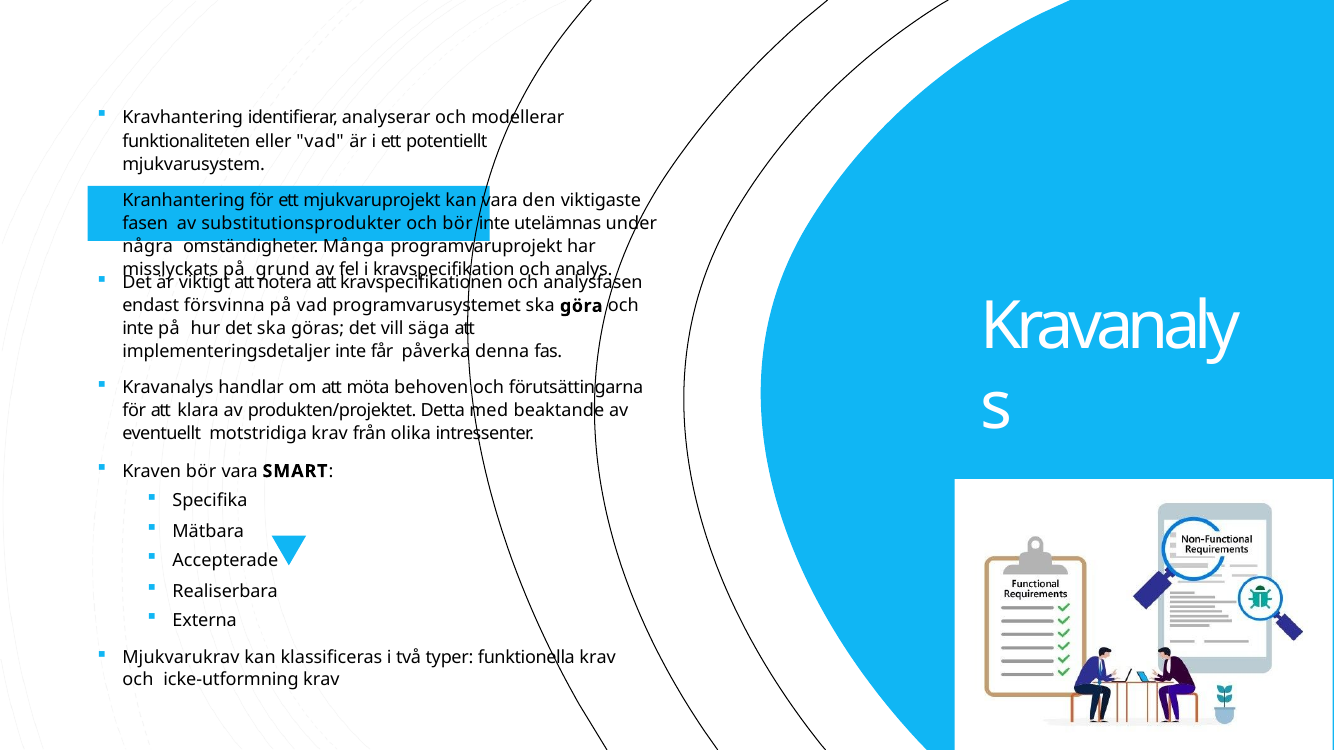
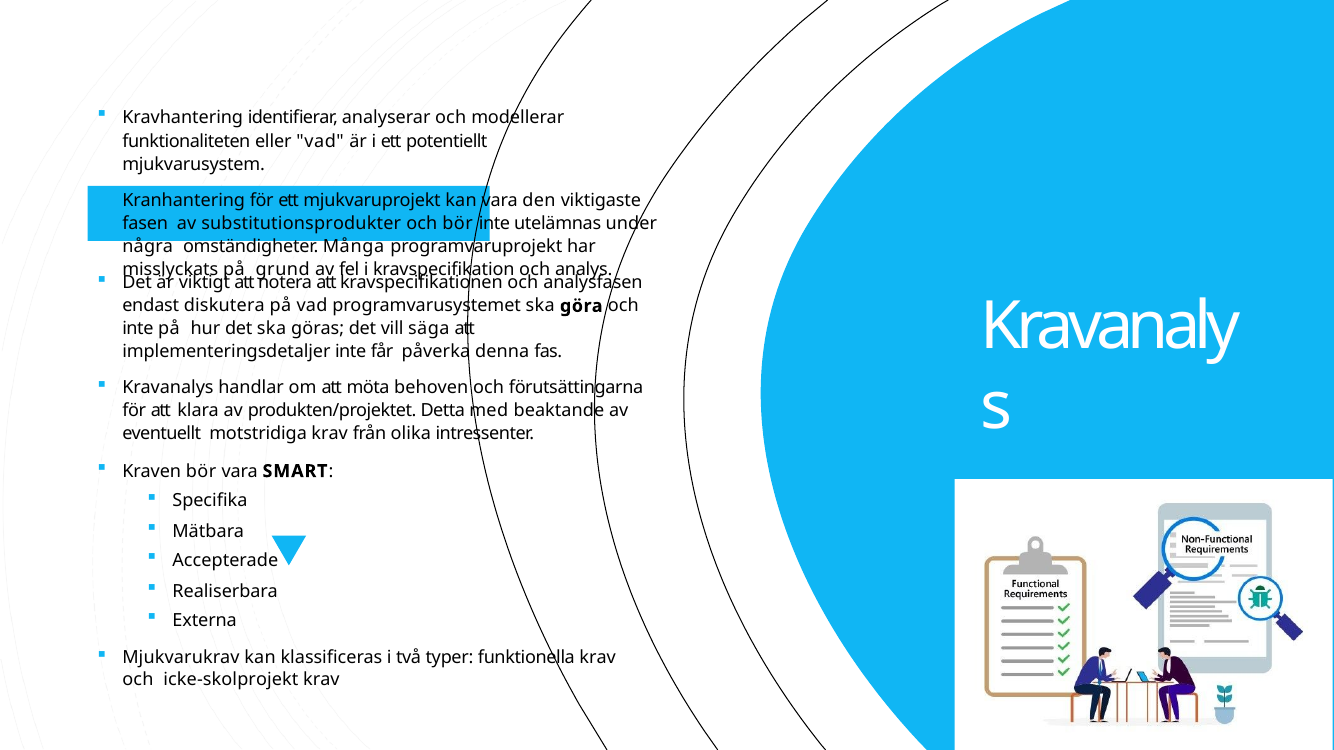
försvinna: försvinna -> diskutera
icke-utformning: icke-utformning -> icke-skolprojekt
